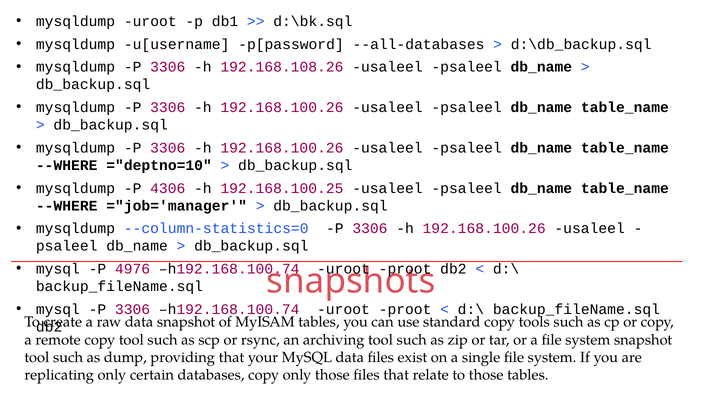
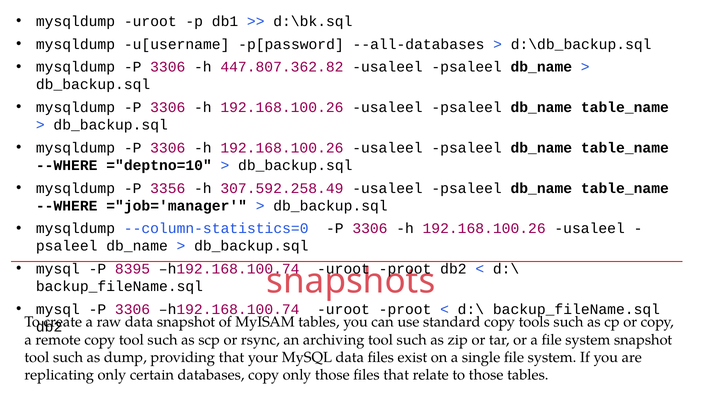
192.168.108.26: 192.168.108.26 -> 447.807.362.82
4306: 4306 -> 3356
192.168.100.25: 192.168.100.25 -> 307.592.258.49
4976: 4976 -> 8395
